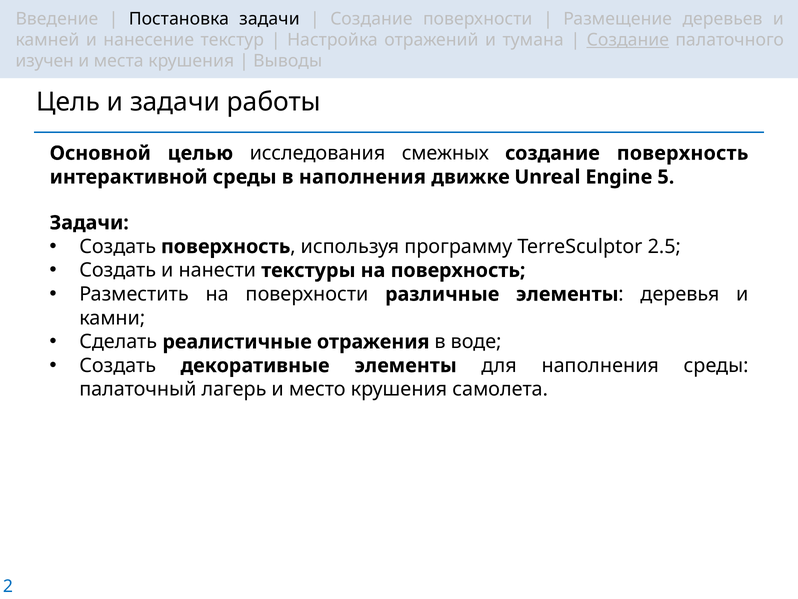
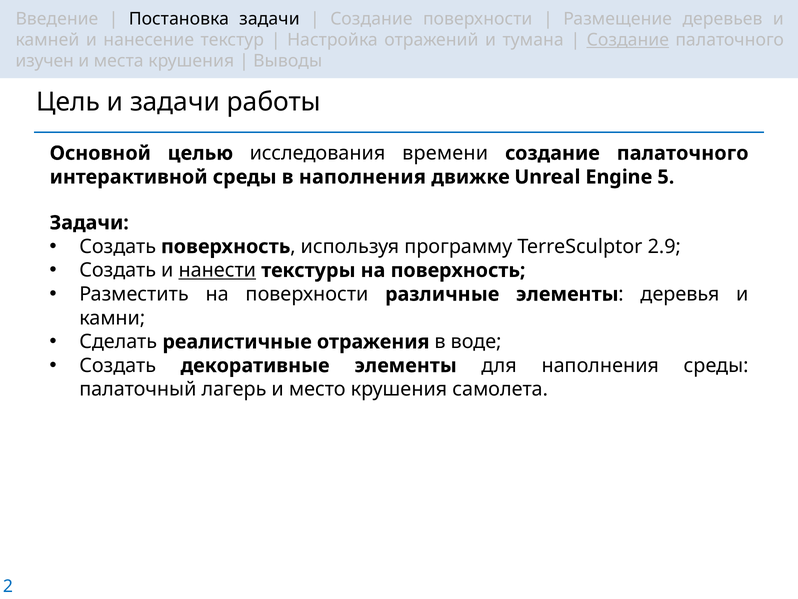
смежных: смежных -> времени
поверхность at (683, 153): поверхность -> палаточного
2.5: 2.5 -> 2.9
нанести underline: none -> present
